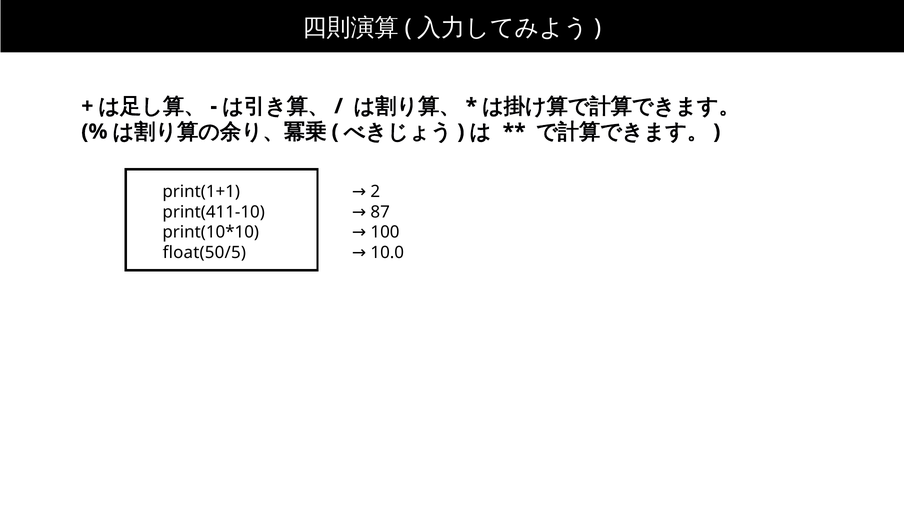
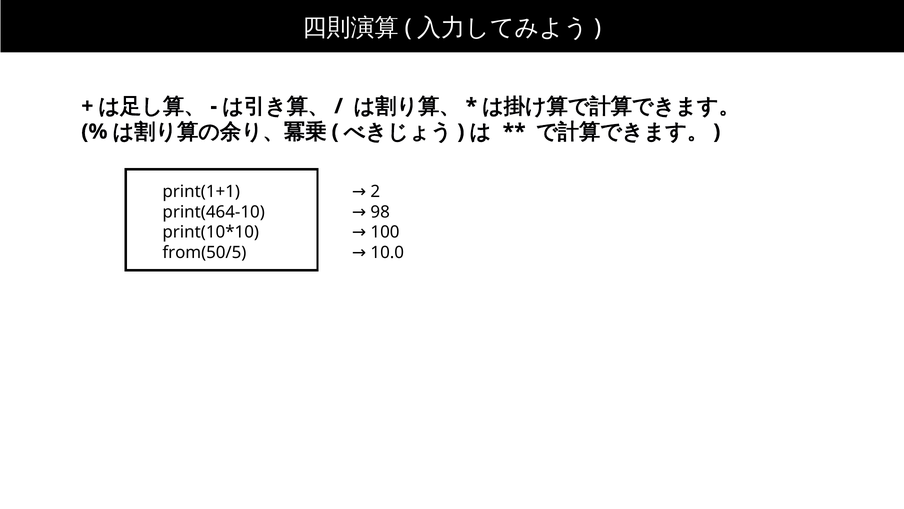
87: 87 -> 98
print(411-10: print(411-10 -> print(464-10
float(50/5: float(50/5 -> from(50/5
